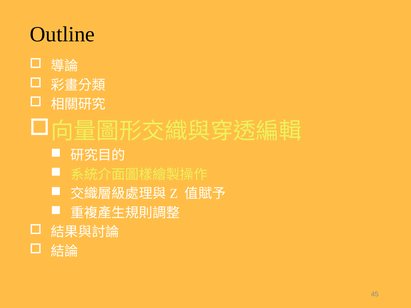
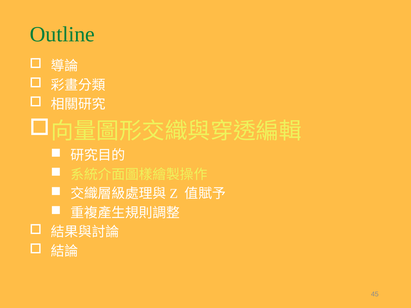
Outline colour: black -> green
